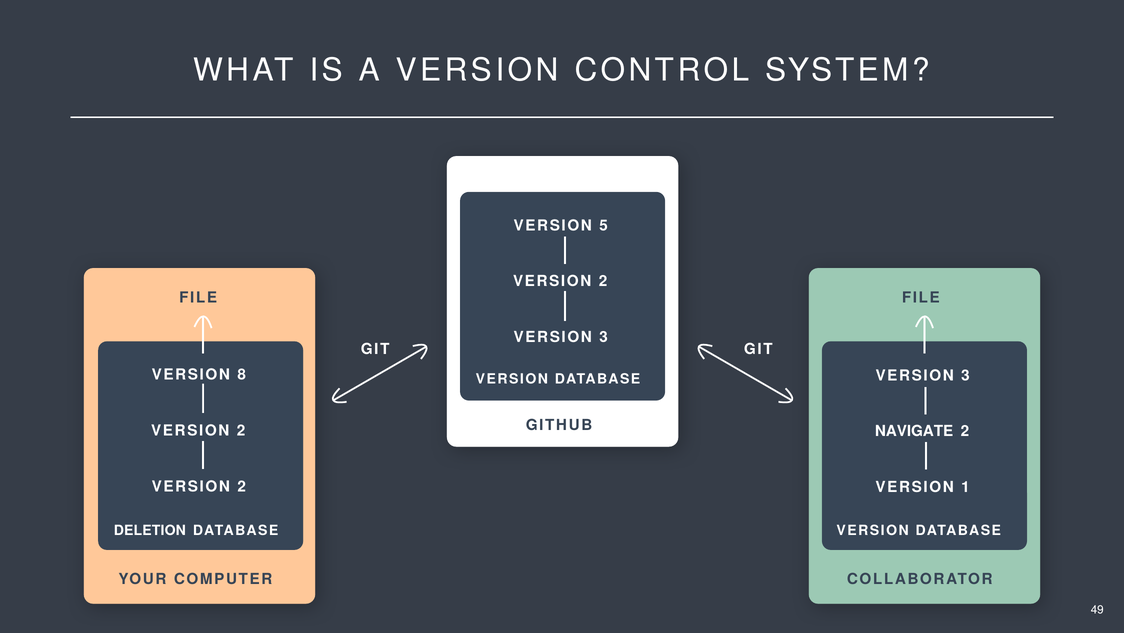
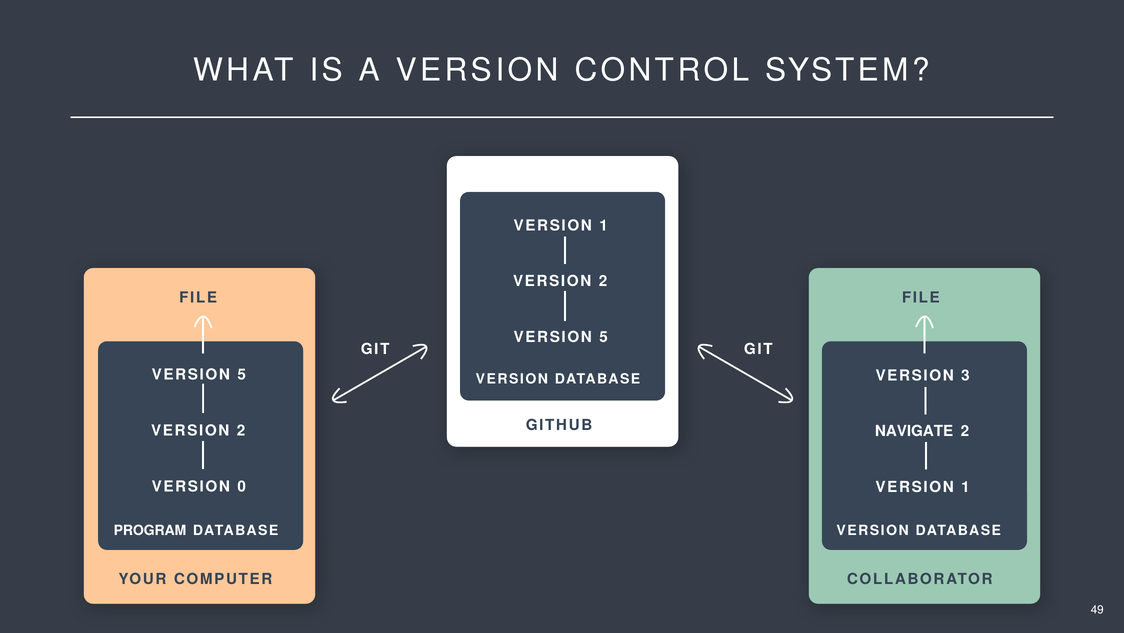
5 at (604, 225): 5 -> 1
3 at (604, 337): 3 -> 5
8 at (242, 375): 8 -> 5
2 at (242, 486): 2 -> 0
DELETION: DELETION -> PROGRAM
